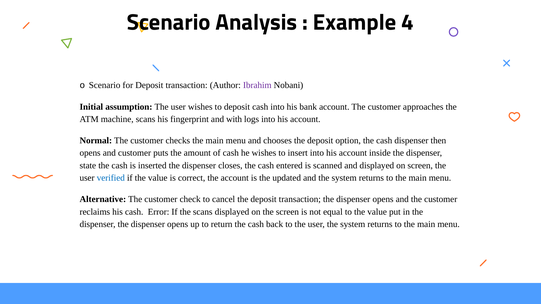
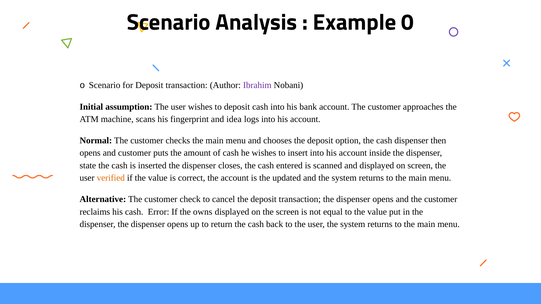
4: 4 -> 0
with: with -> idea
verified colour: blue -> orange
the scans: scans -> owns
